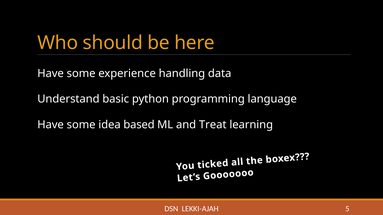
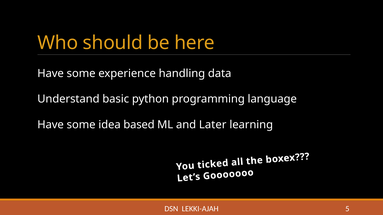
Treat: Treat -> Later
